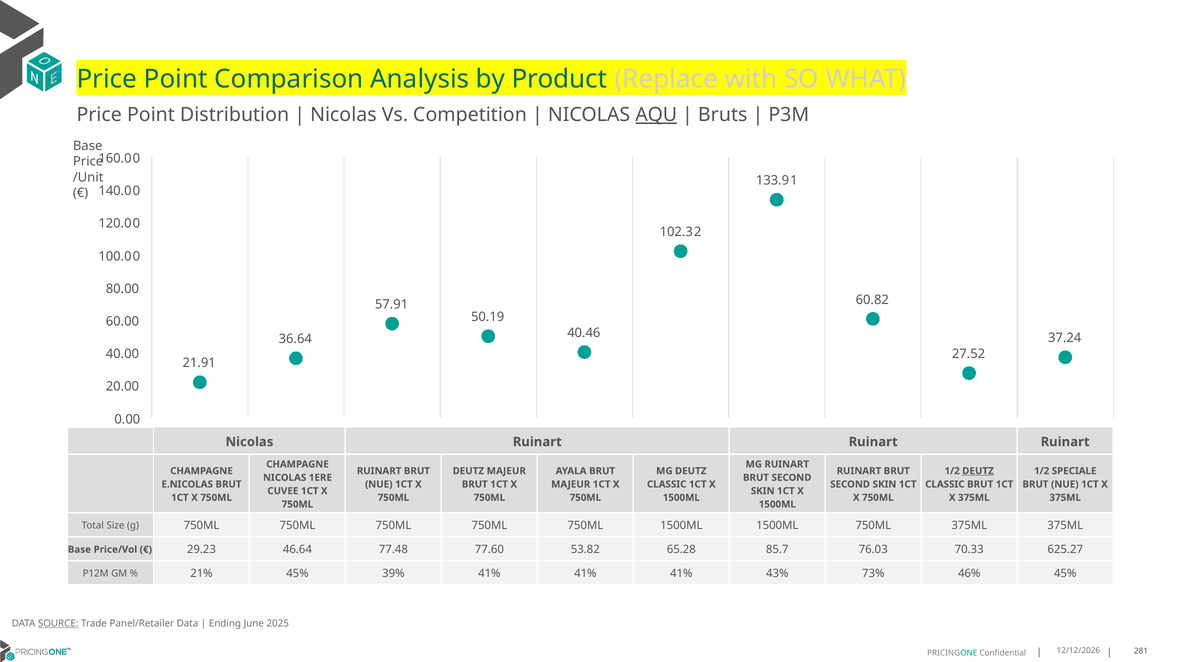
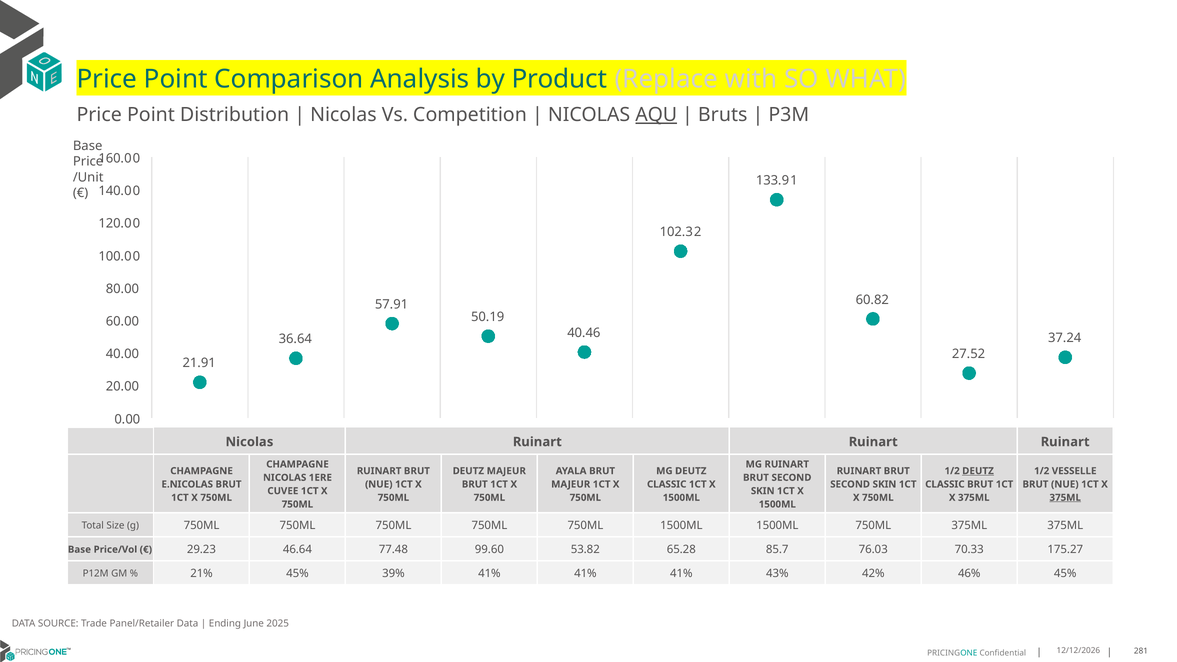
SPECIALE: SPECIALE -> VESSELLE
375ML at (1065, 498) underline: none -> present
77.60: 77.60 -> 99.60
625.27: 625.27 -> 175.27
73%: 73% -> 42%
SOURCE underline: present -> none
